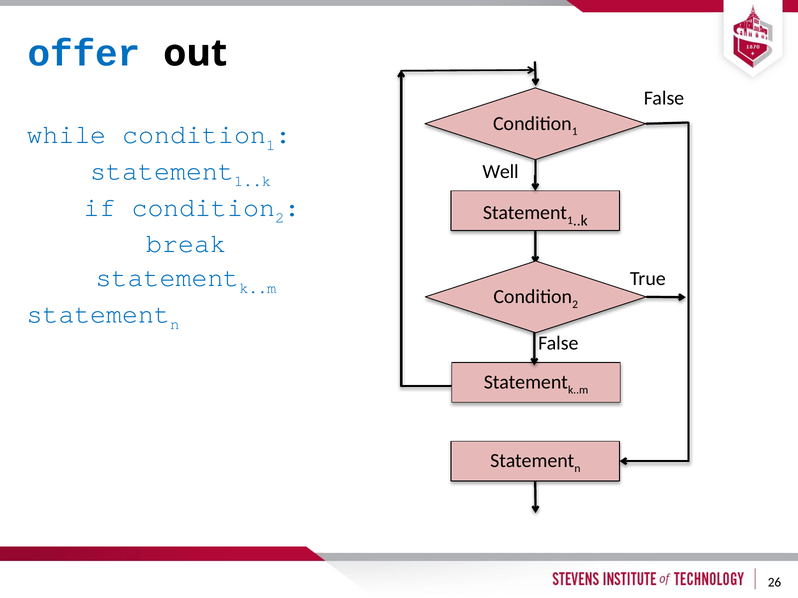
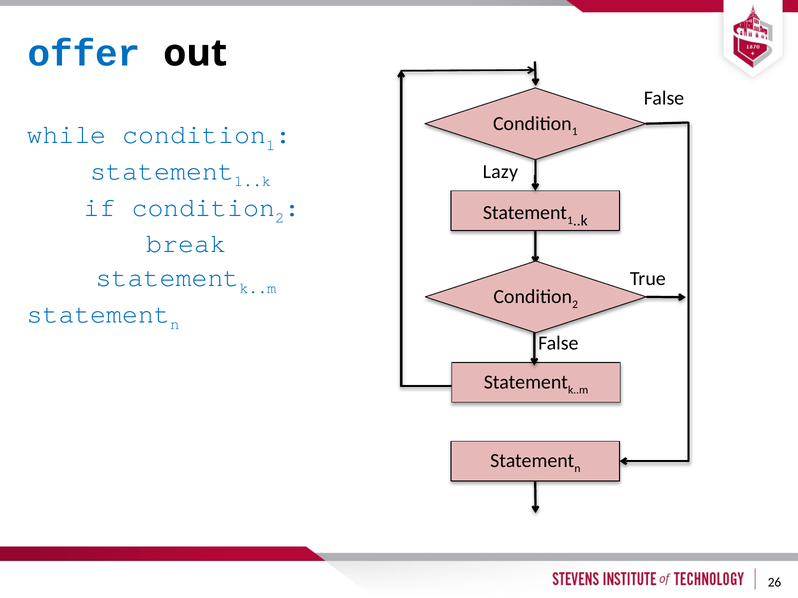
Well: Well -> Lazy
